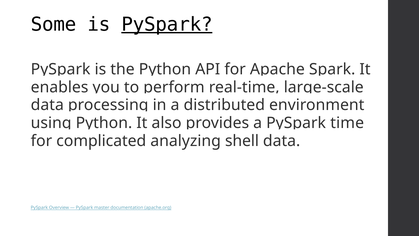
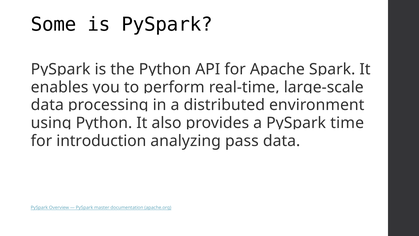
PySpark at (167, 24) underline: present -> none
complicated: complicated -> introduction
shell: shell -> pass
